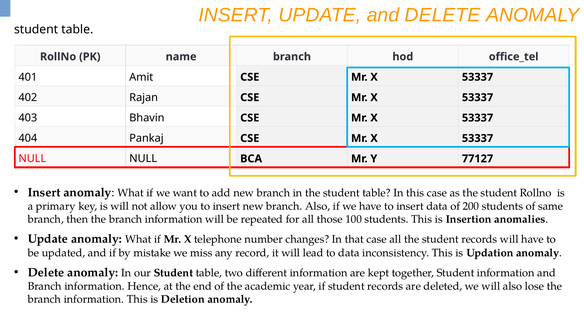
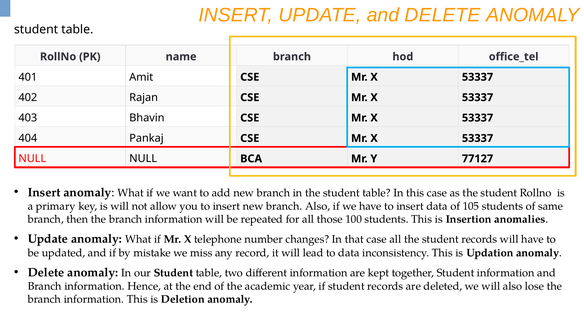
200: 200 -> 105
